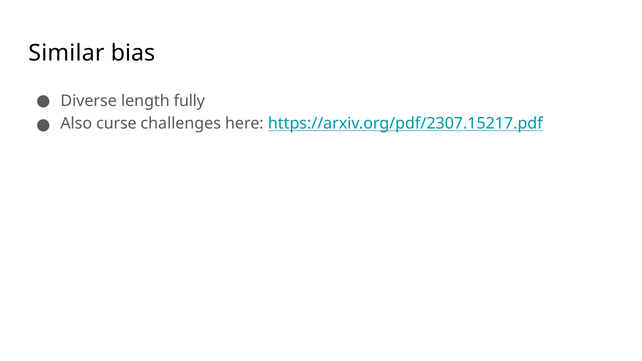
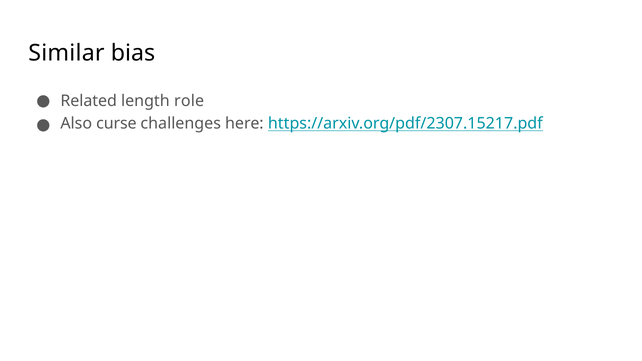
Diverse: Diverse -> Related
fully: fully -> role
